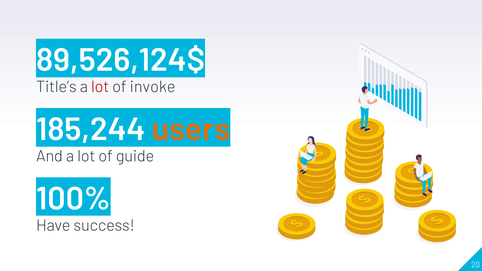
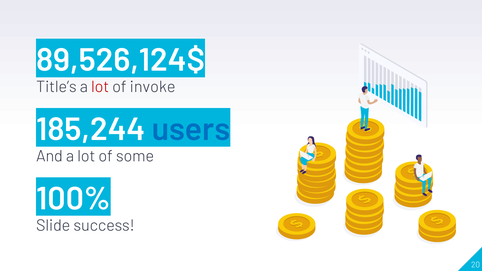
users colour: orange -> blue
guide: guide -> some
Have: Have -> Slide
